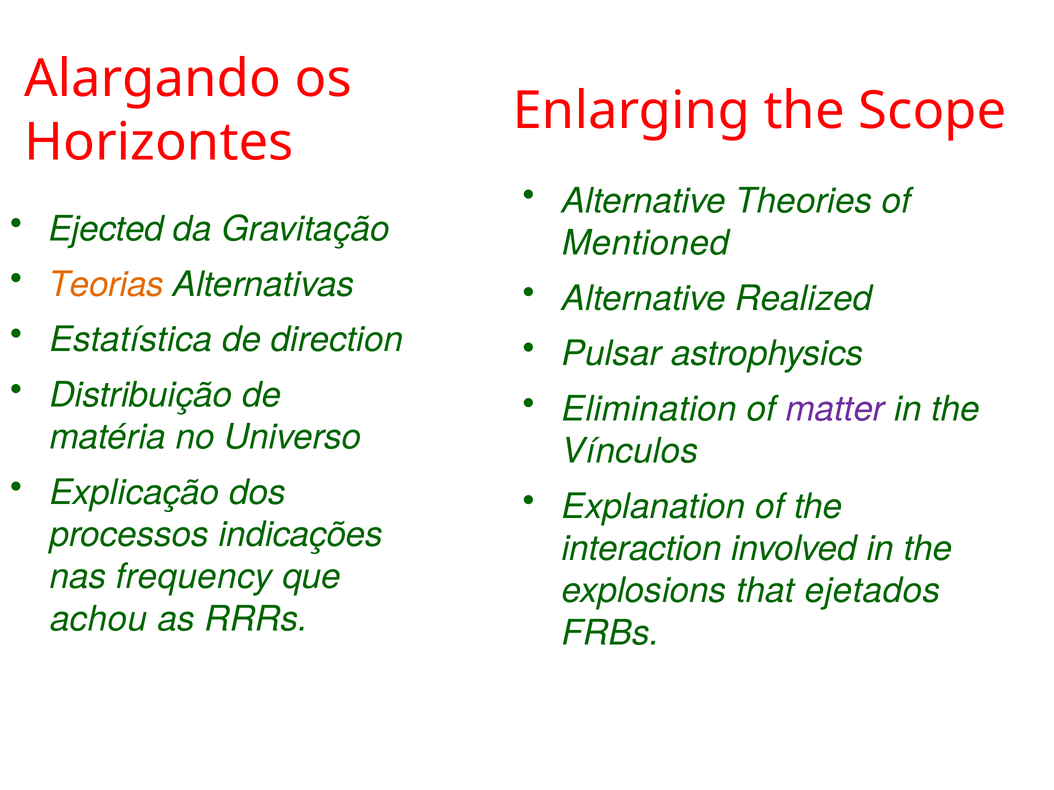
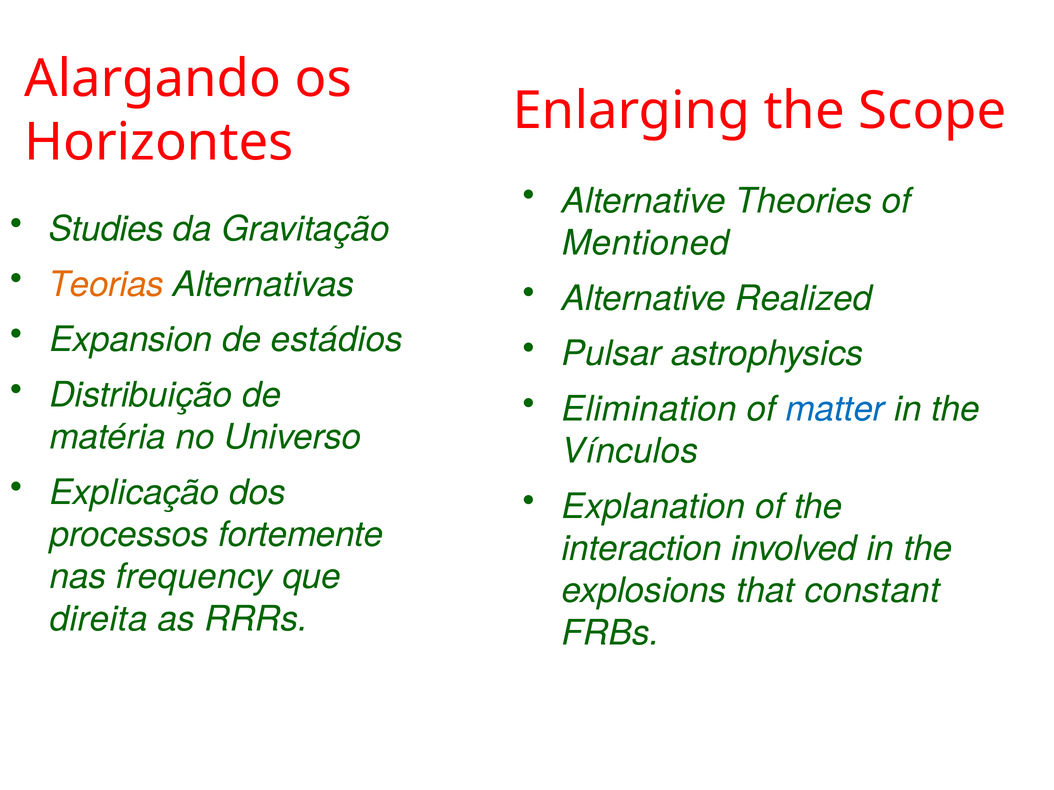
Ejected: Ejected -> Studies
Estatística: Estatística -> Expansion
direction: direction -> estádios
matter colour: purple -> blue
indicações: indicações -> fortemente
ejetados: ejetados -> constant
achou: achou -> direita
